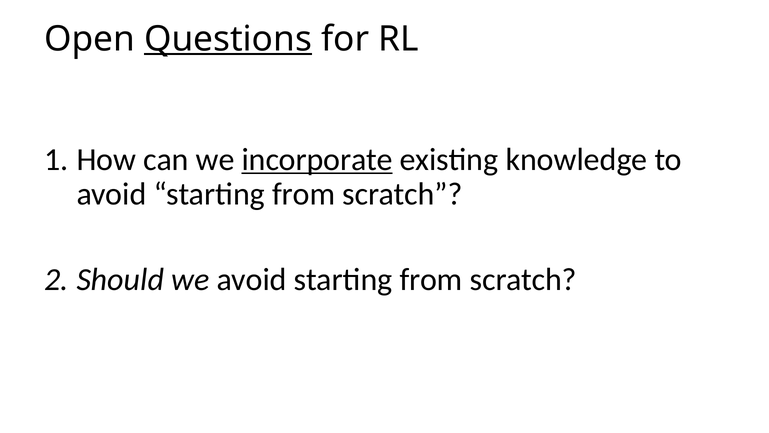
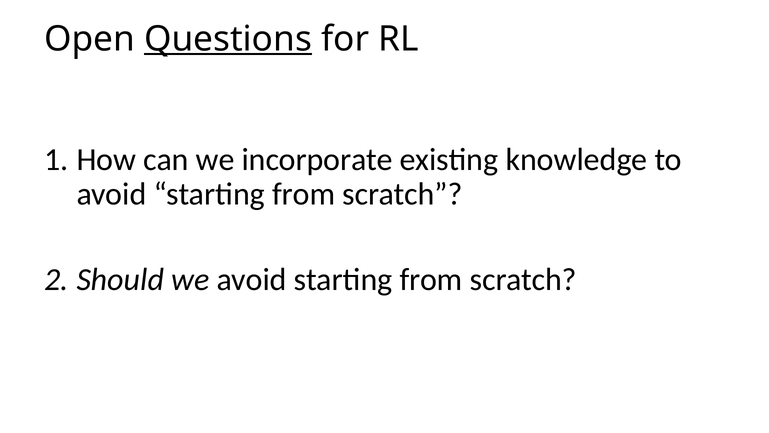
incorporate underline: present -> none
